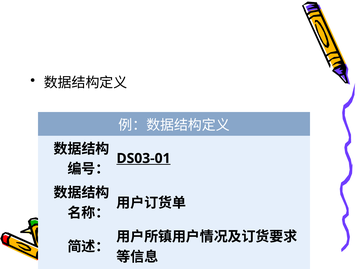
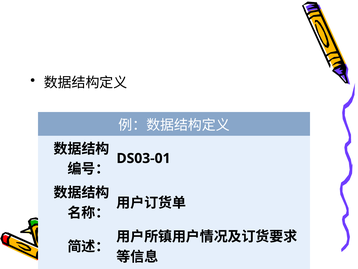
DS03-01 underline: present -> none
